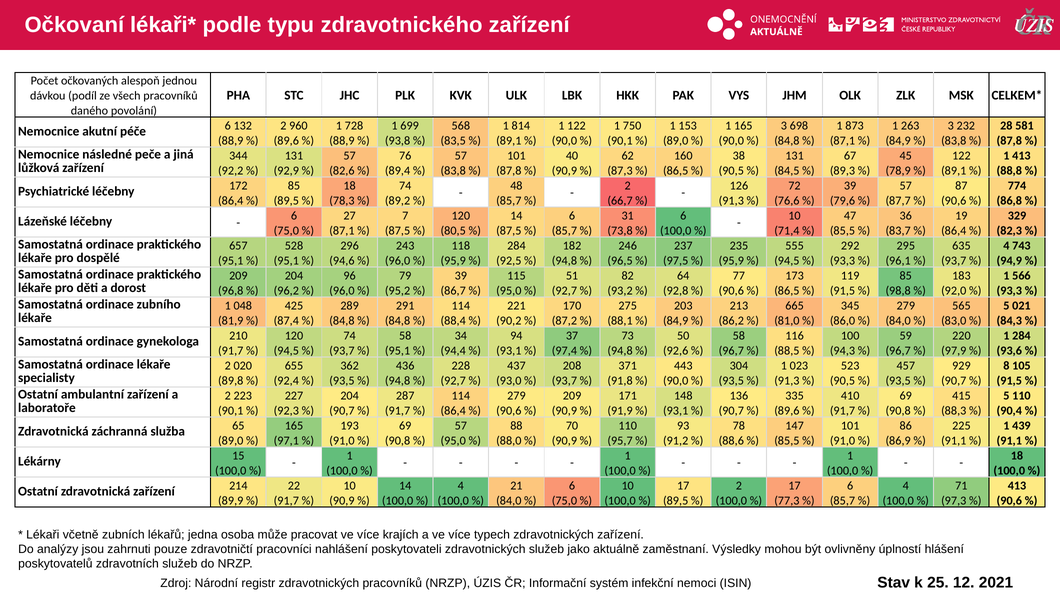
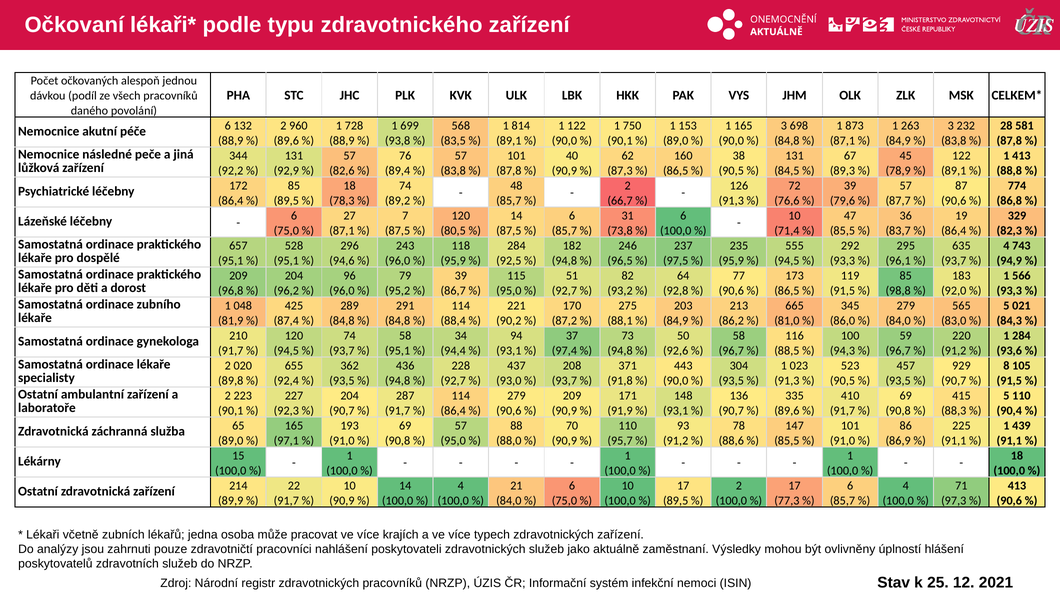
97,9 at (954, 351): 97,9 -> 91,2
